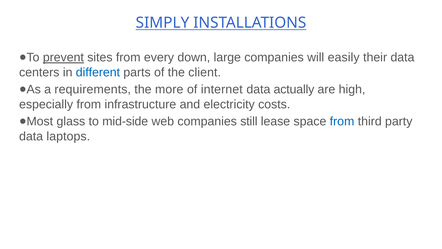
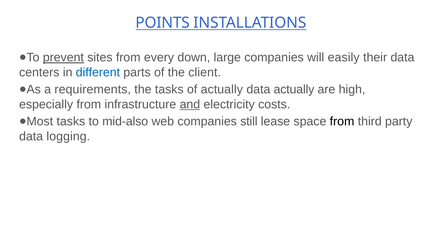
SIMPLY: SIMPLY -> POINTS
the more: more -> tasks
of internet: internet -> actually
and underline: none -> present
glass at (71, 121): glass -> tasks
mid-side: mid-side -> mid-also
from at (342, 121) colour: blue -> black
laptops: laptops -> logging
